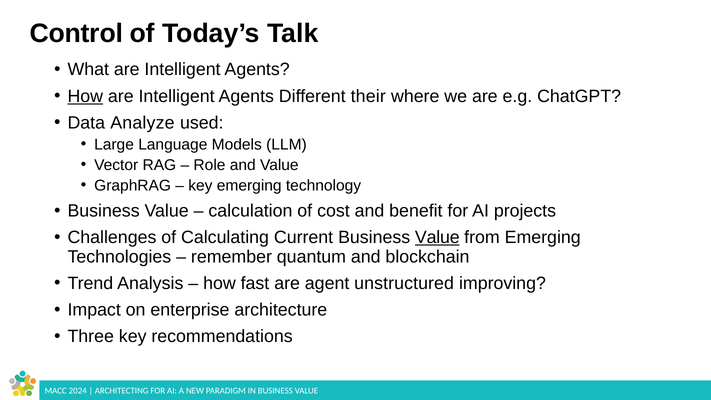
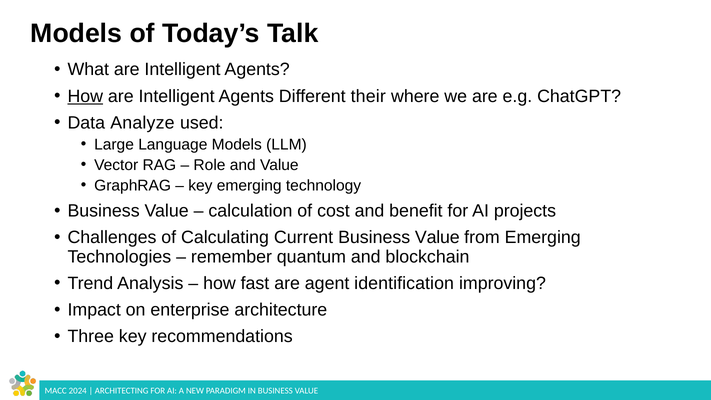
Control at (76, 33): Control -> Models
Value at (437, 237) underline: present -> none
unstructured: unstructured -> identification
